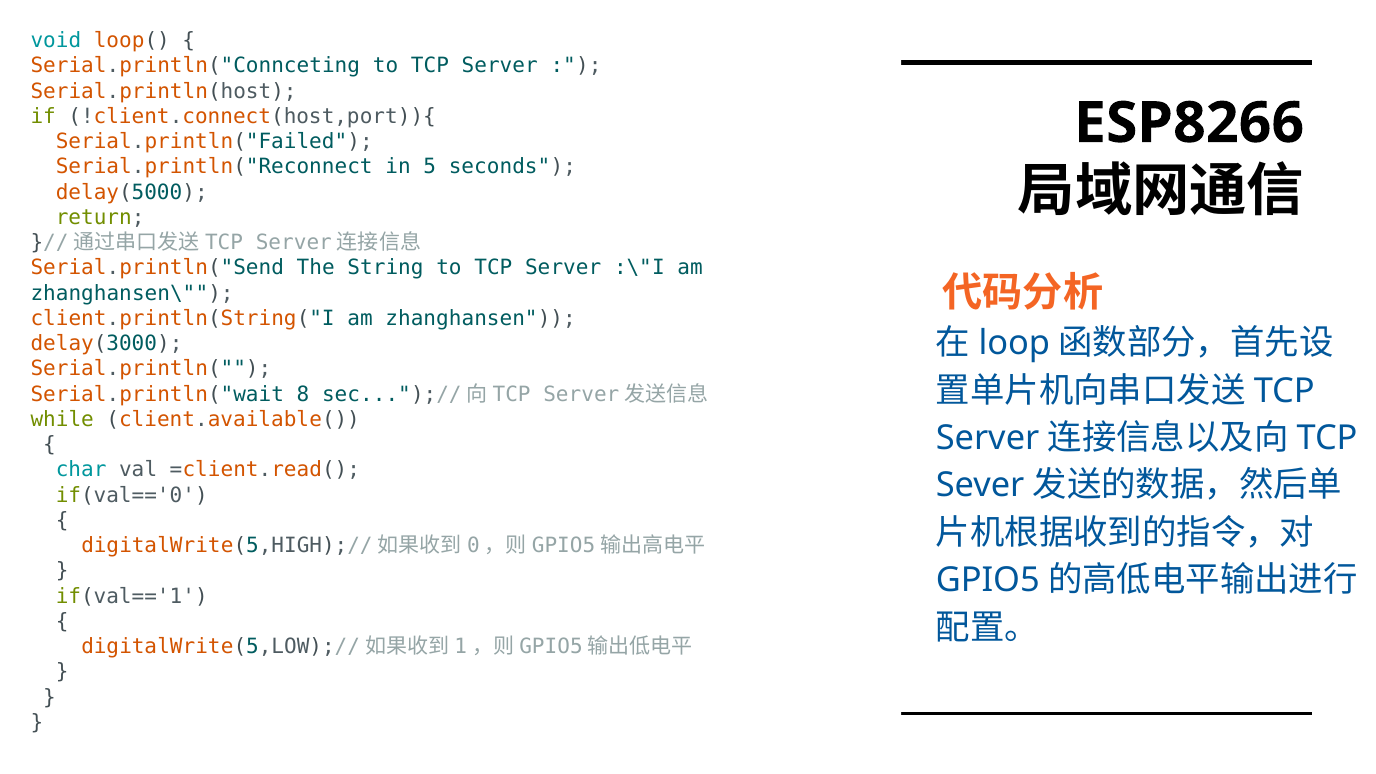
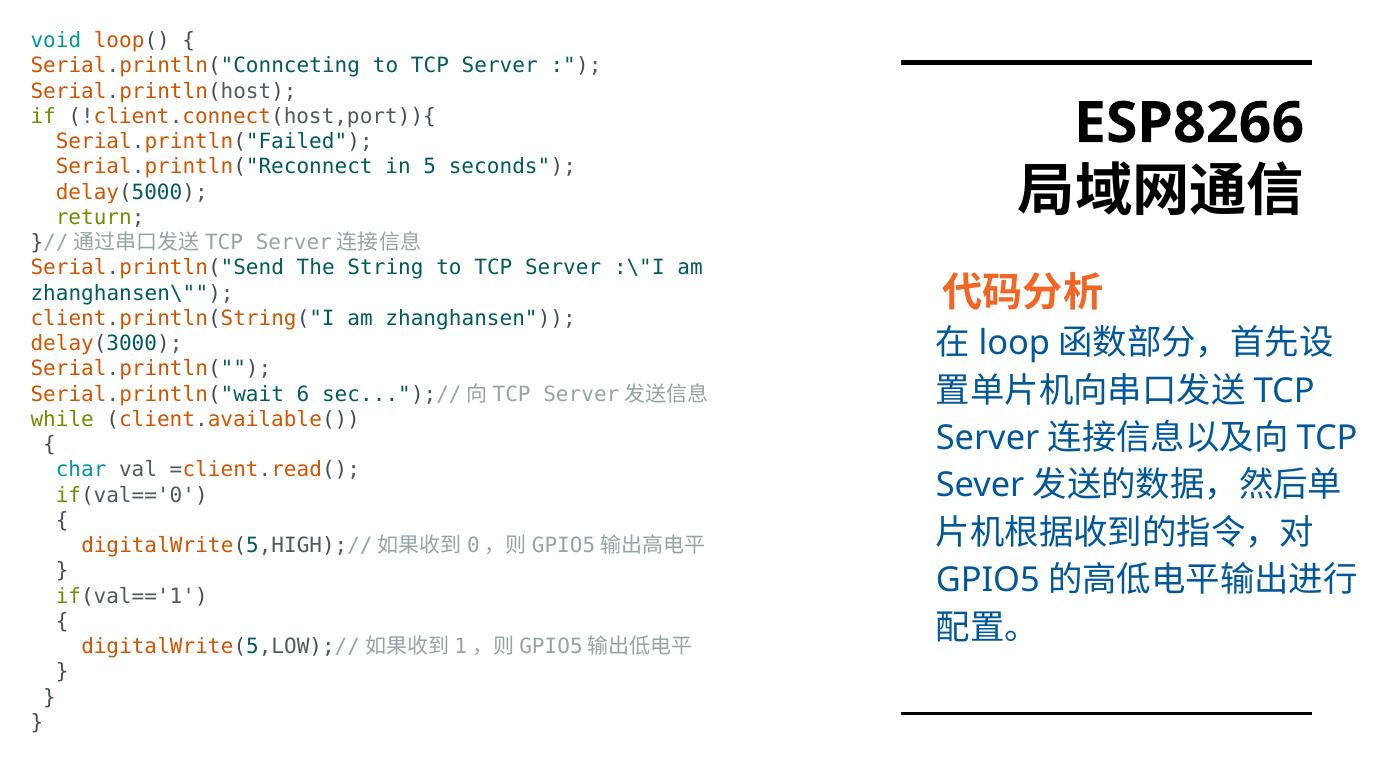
8: 8 -> 6
